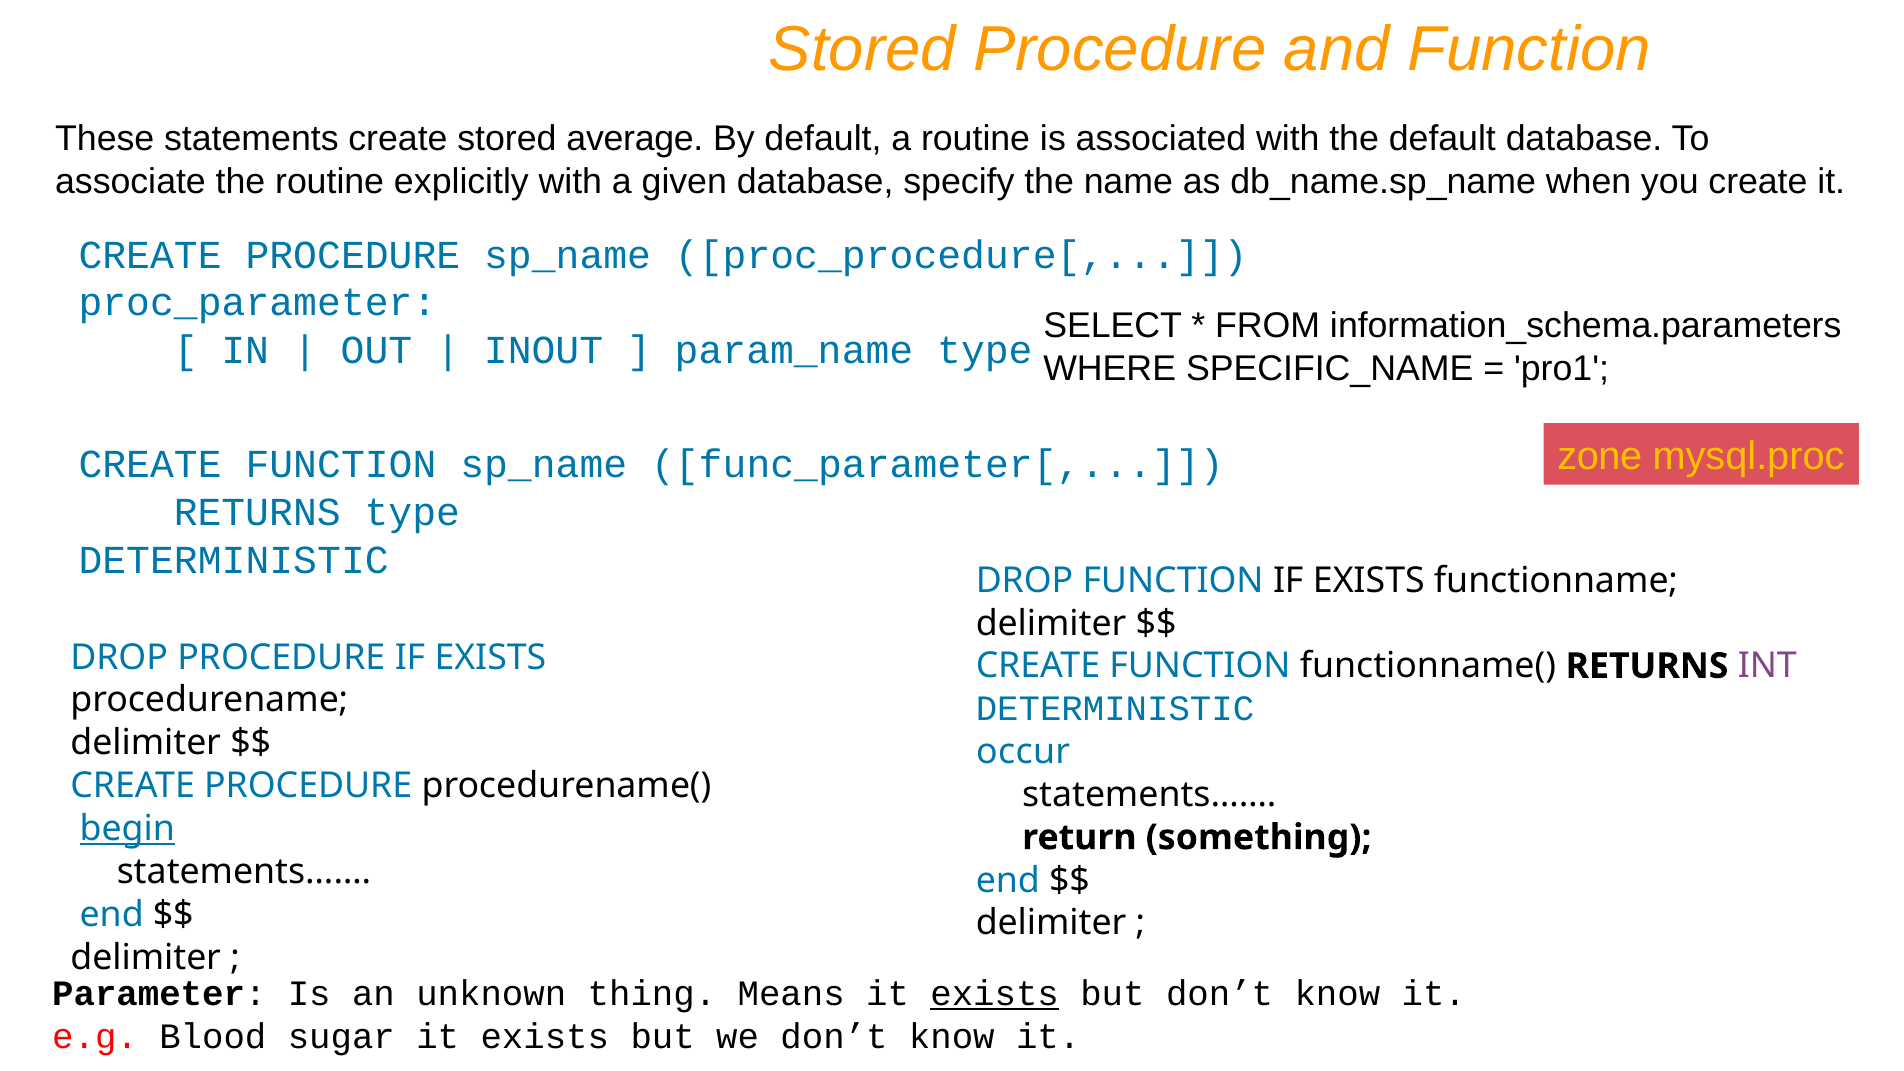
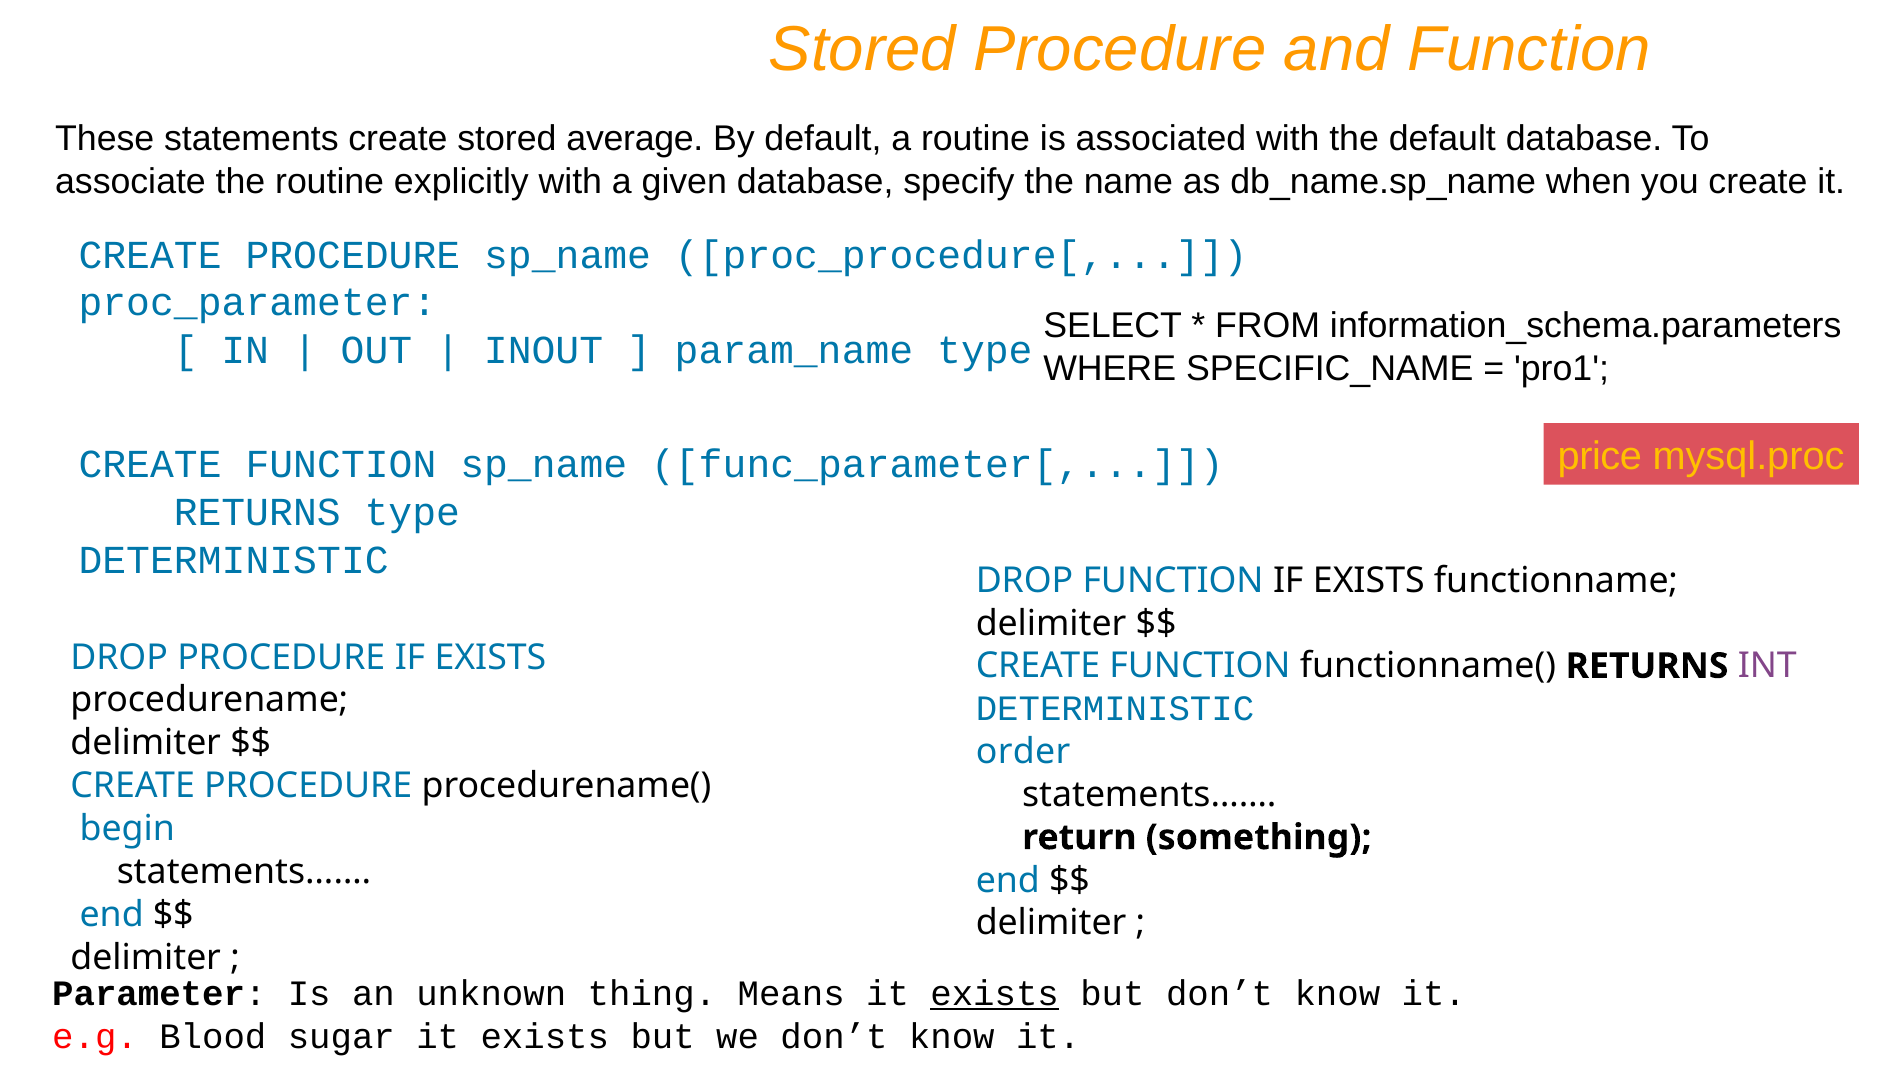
zone: zone -> price
occur: occur -> order
begin underline: present -> none
